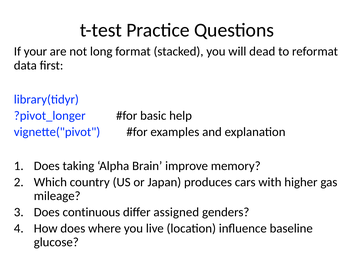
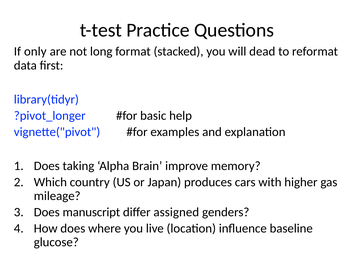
your: your -> only
continuous: continuous -> manuscript
